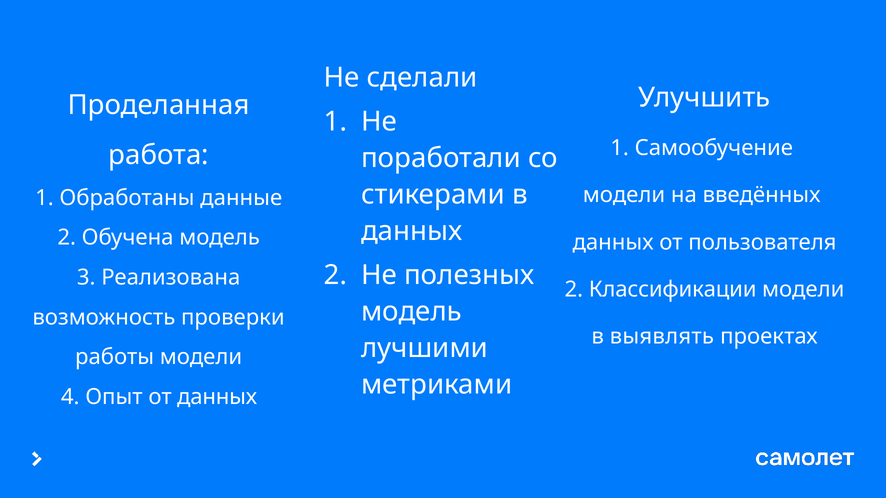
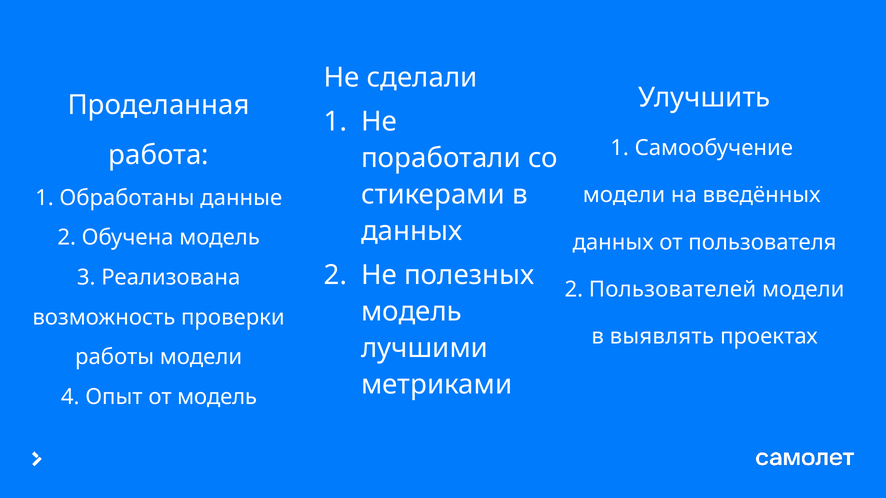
Классификации: Классификации -> Пользователей
от данных: данных -> модель
